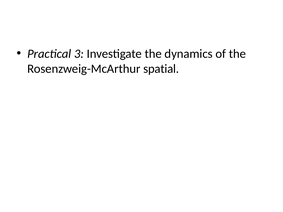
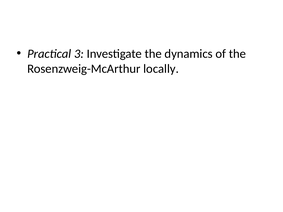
spatial: spatial -> locally
